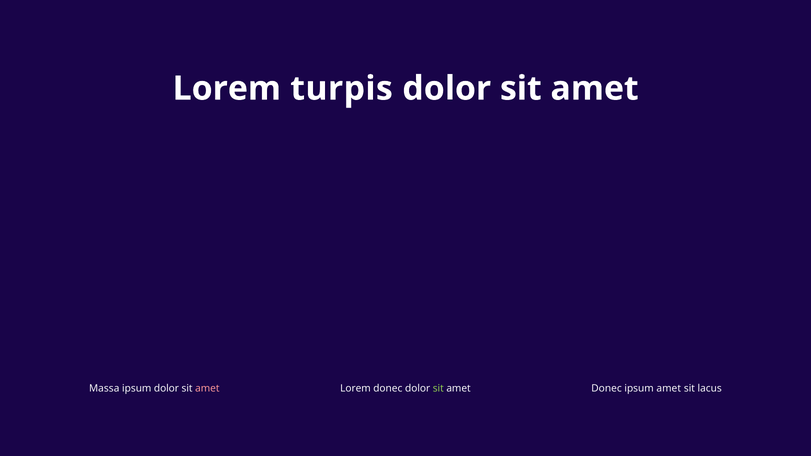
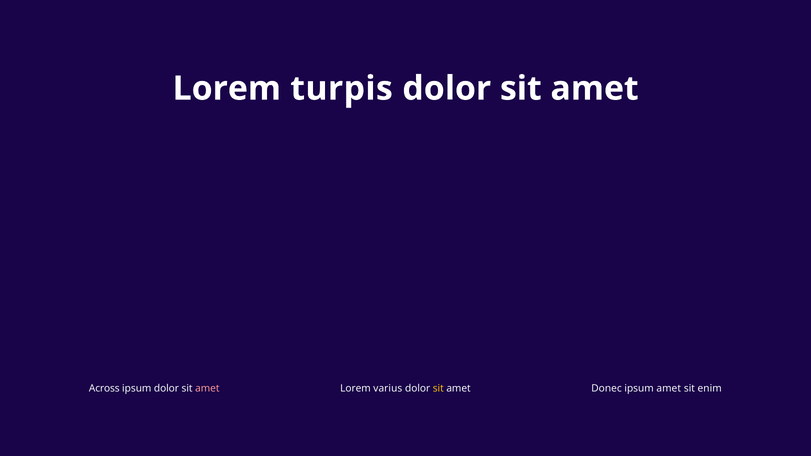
Massa: Massa -> Across
Lorem donec: donec -> varius
sit at (438, 389) colour: light green -> yellow
lacus: lacus -> enim
